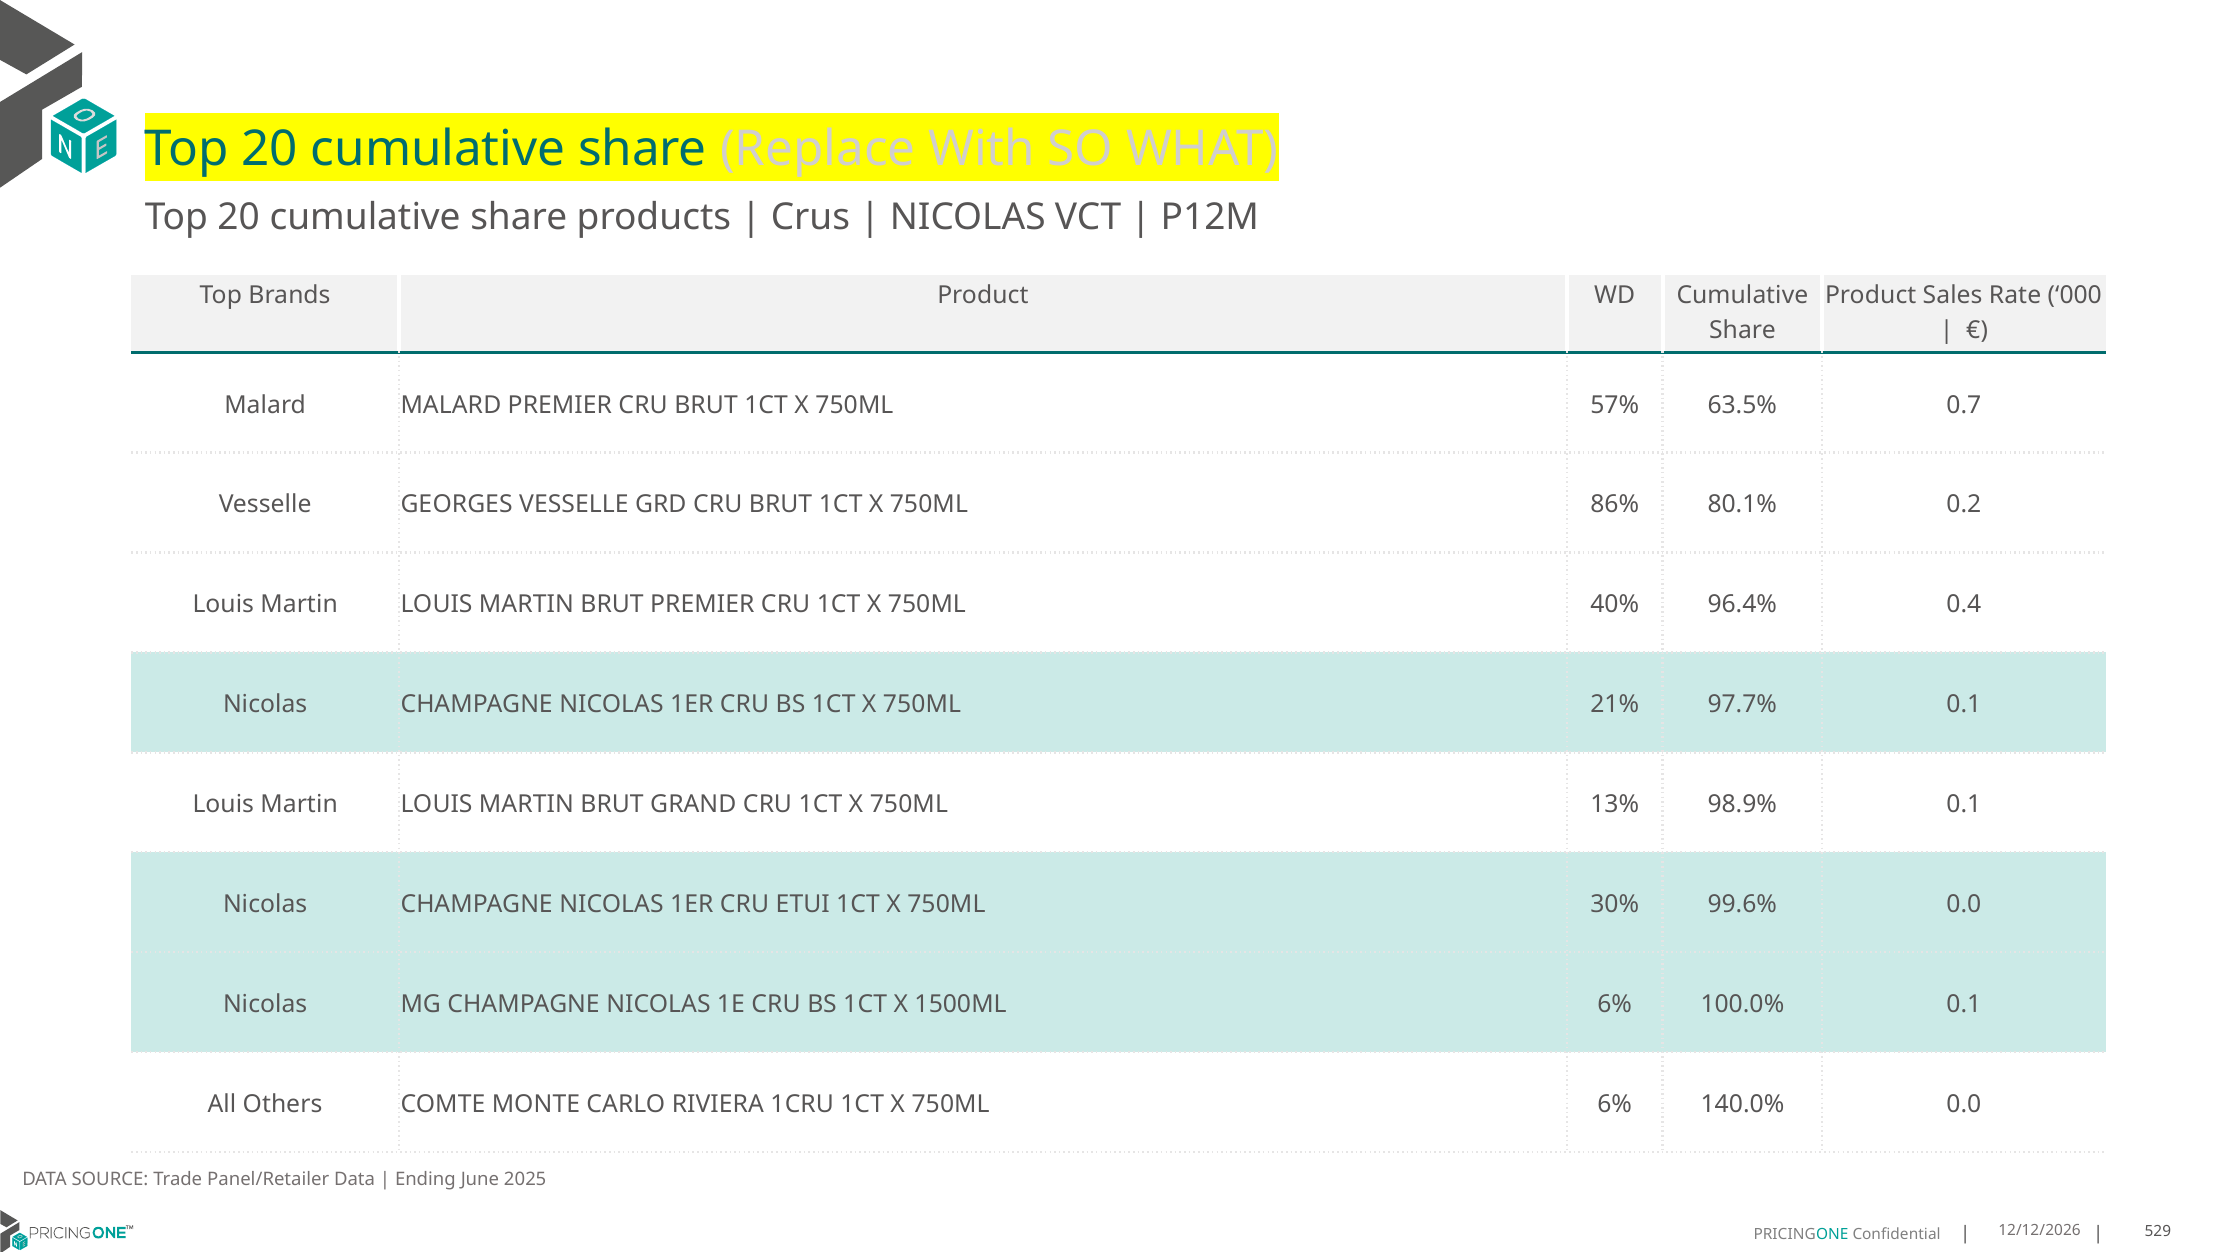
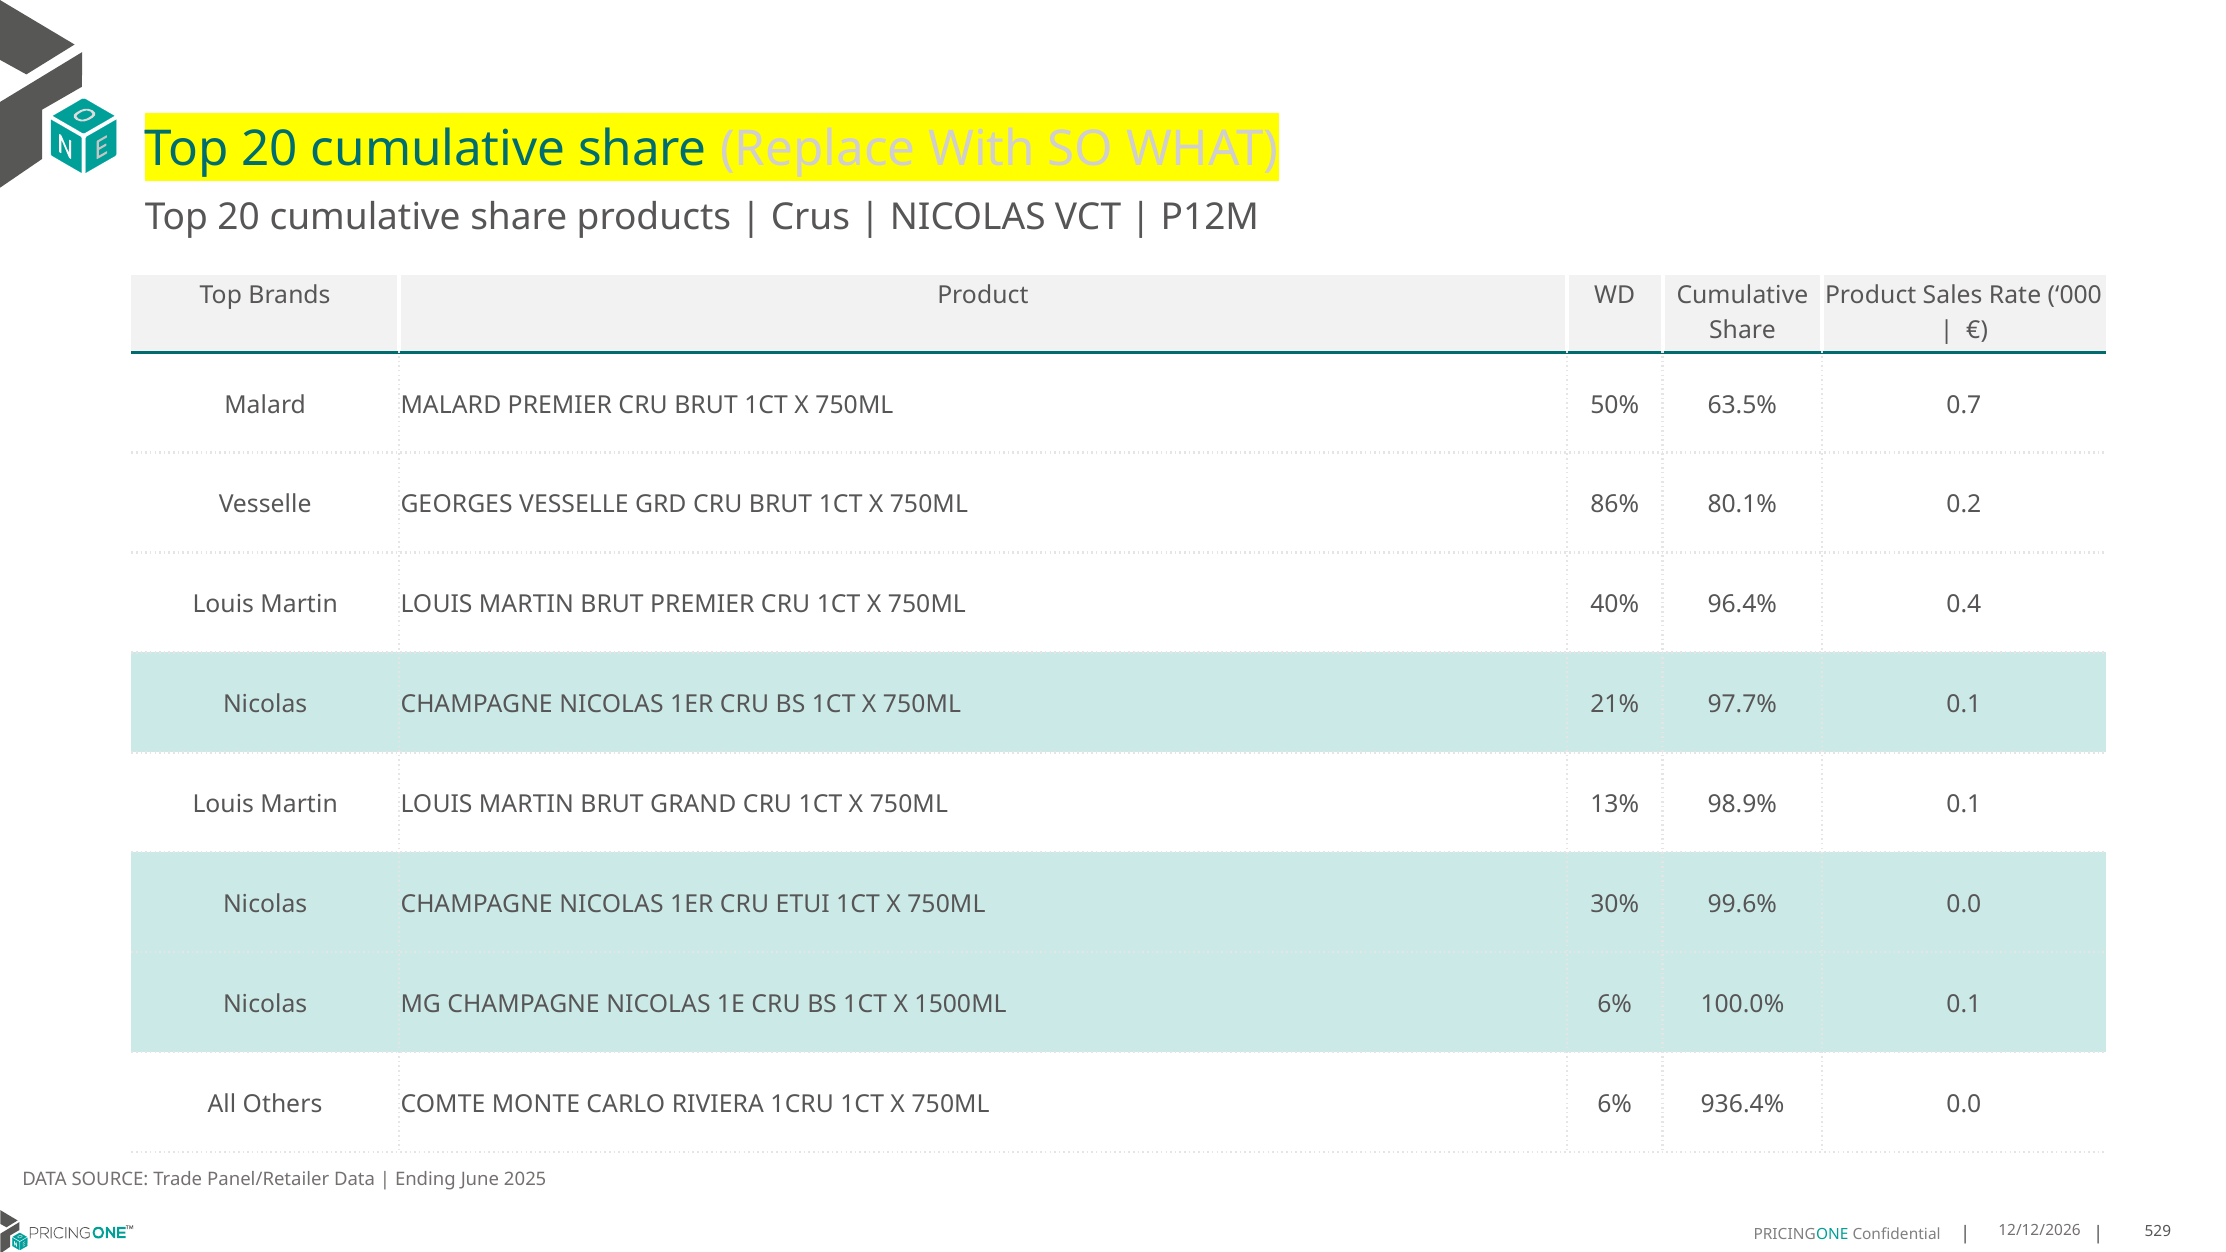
57%: 57% -> 50%
140.0%: 140.0% -> 936.4%
